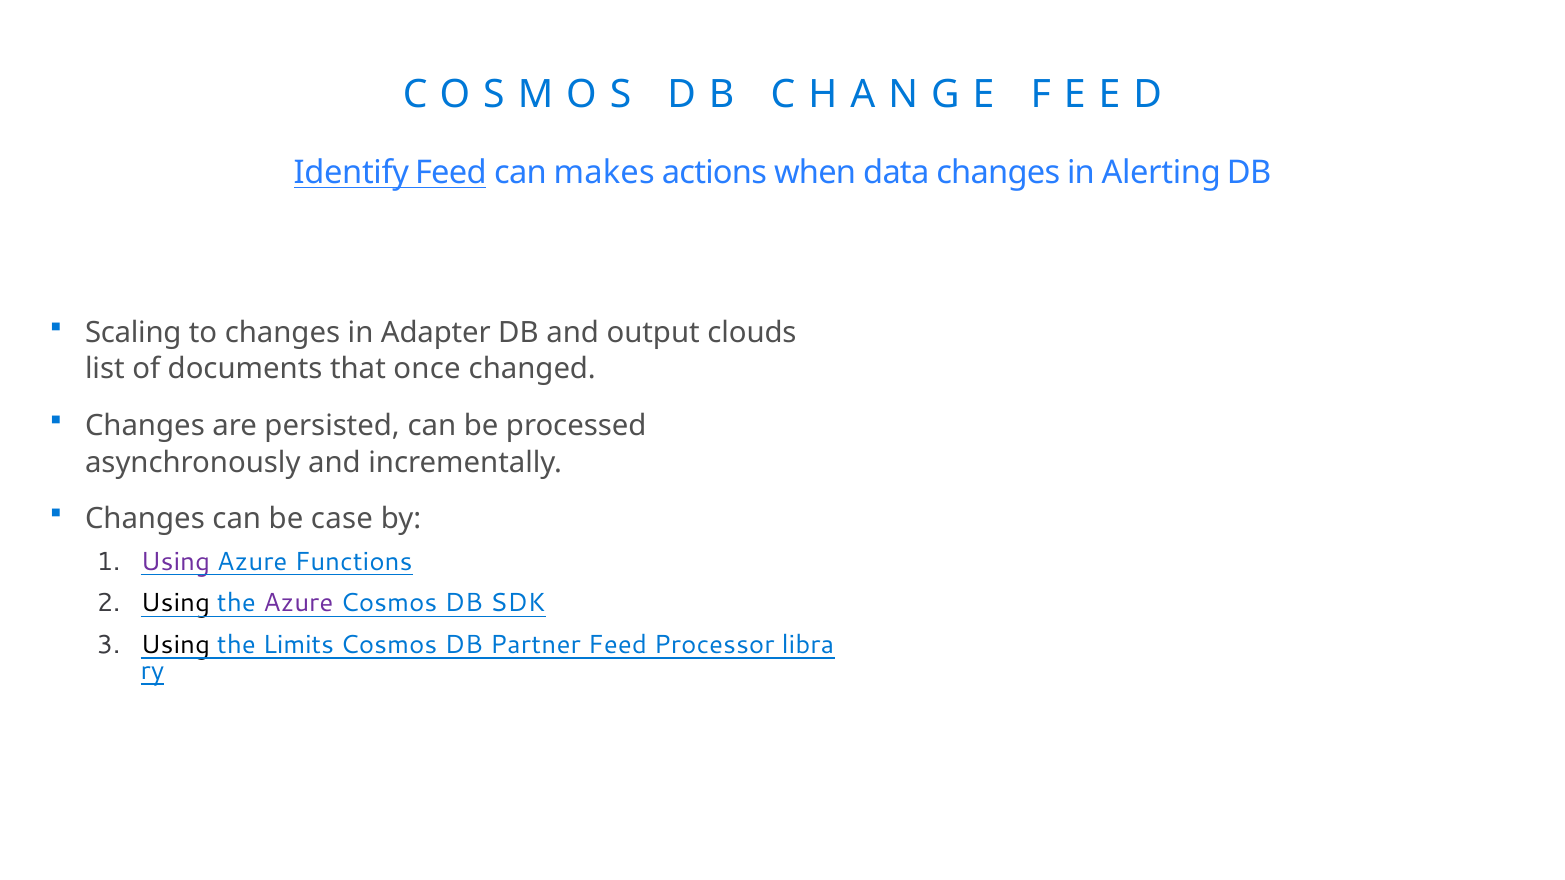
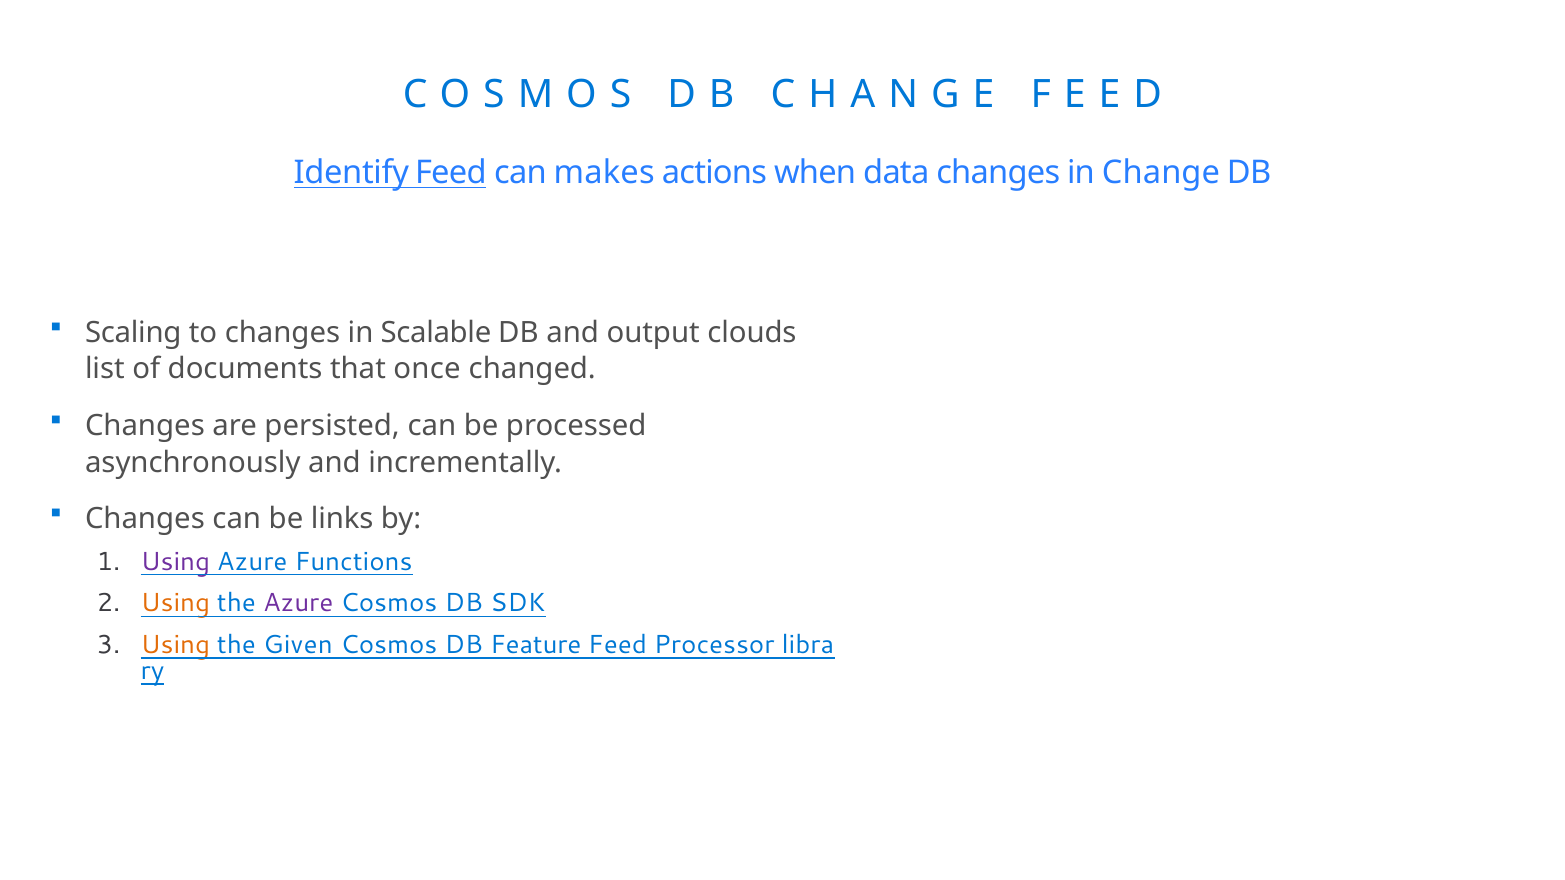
Alerting: Alerting -> Change
Adapter: Adapter -> Scalable
case: case -> links
Using at (175, 603) colour: black -> orange
Using at (175, 645) colour: black -> orange
Limits: Limits -> Given
Partner: Partner -> Feature
